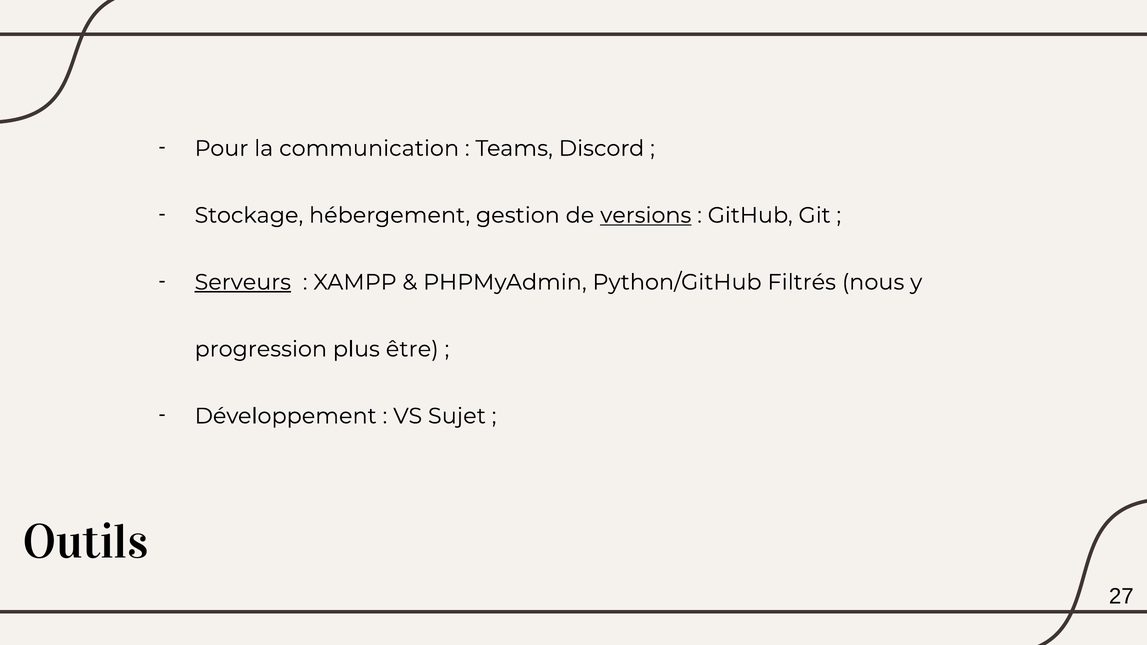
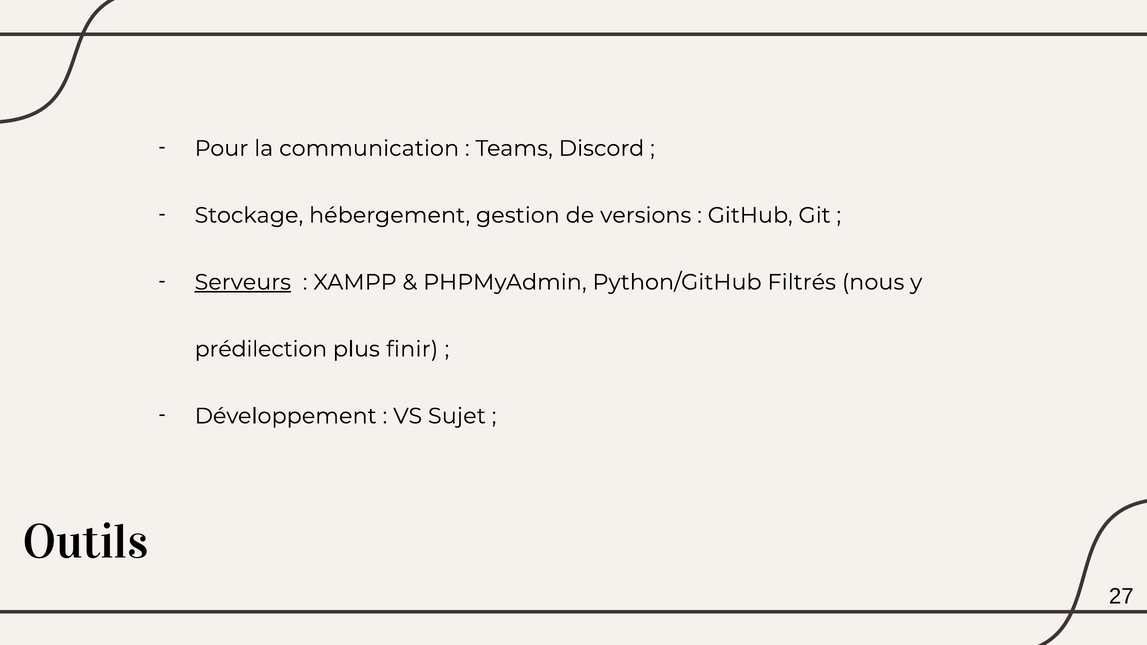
versions underline: present -> none
progression: progression -> prédilection
être: être -> finir
